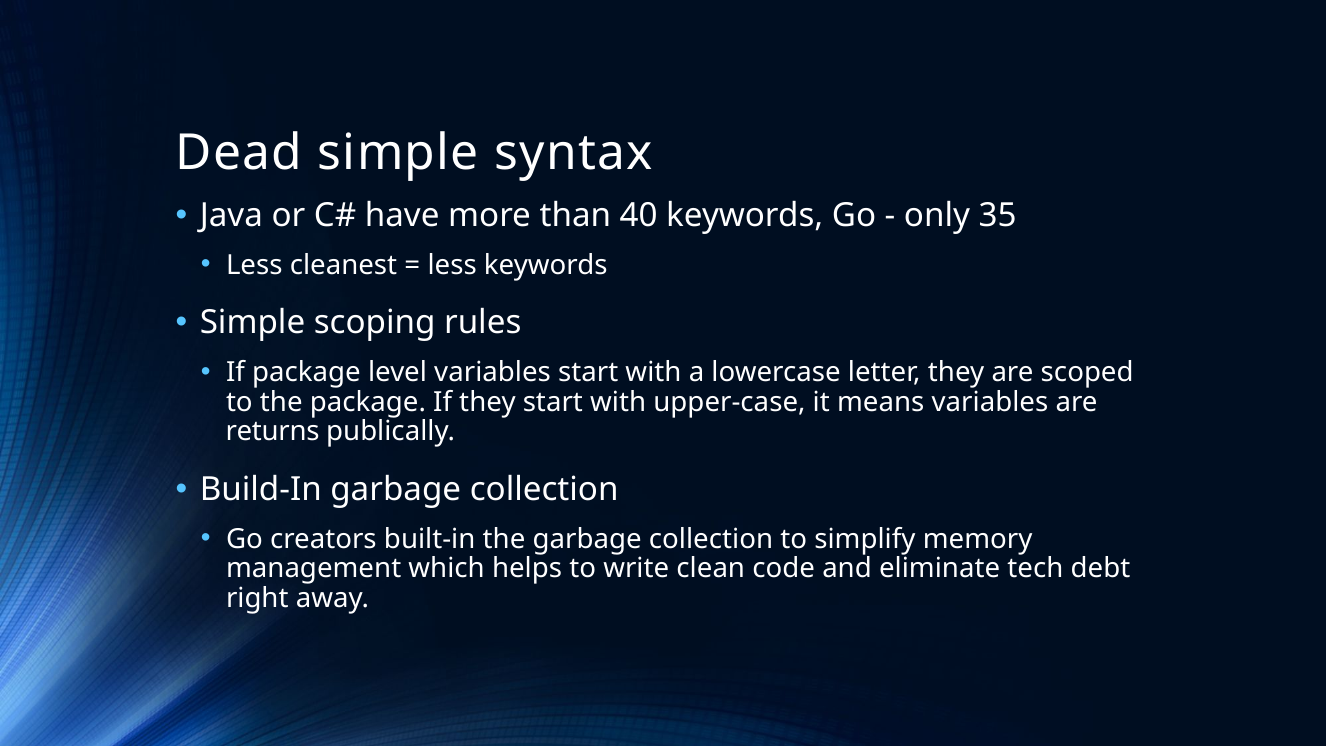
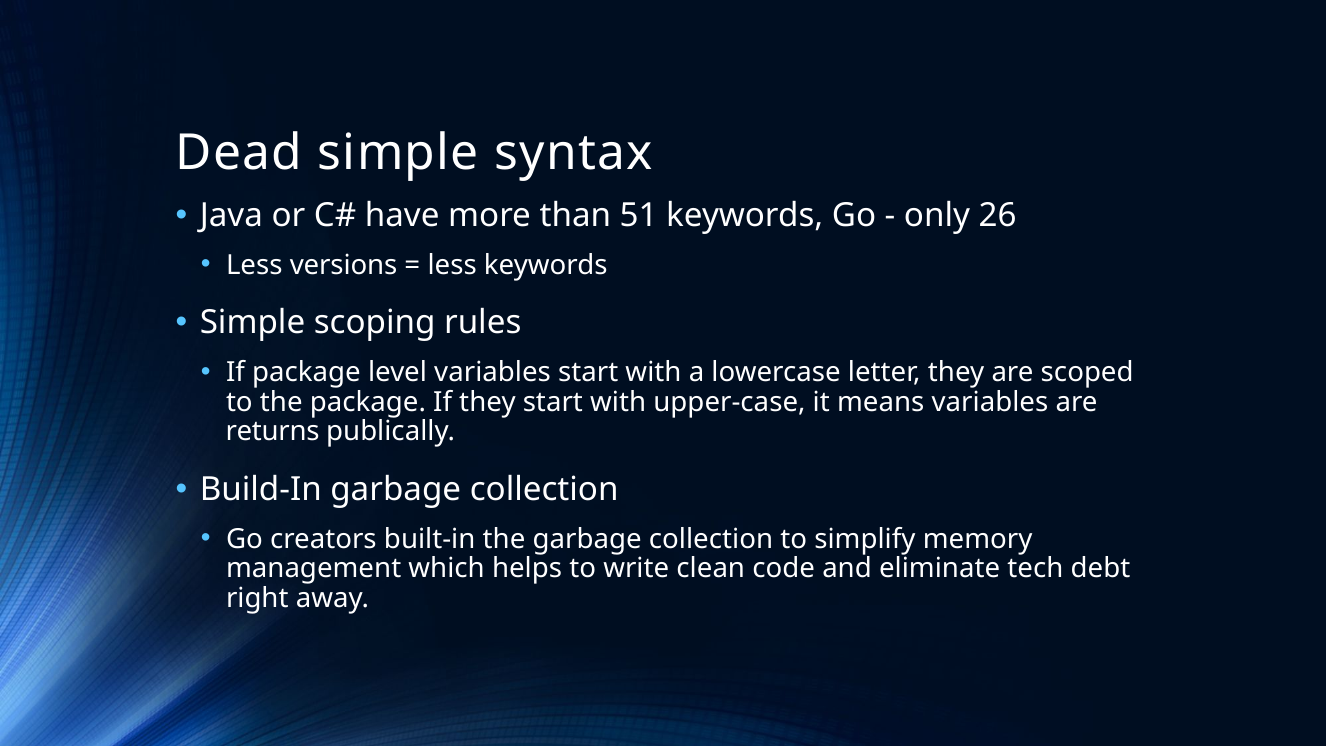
40: 40 -> 51
35: 35 -> 26
cleanest: cleanest -> versions
